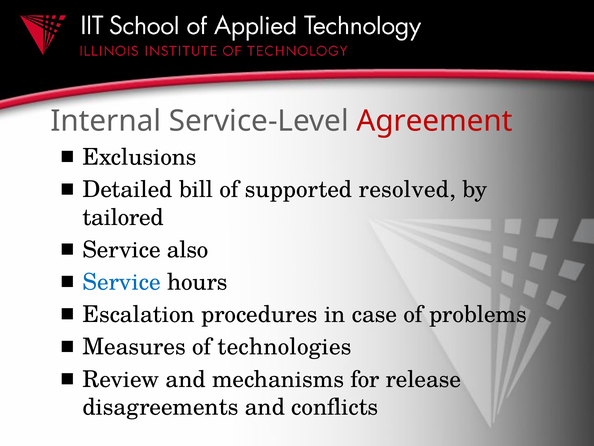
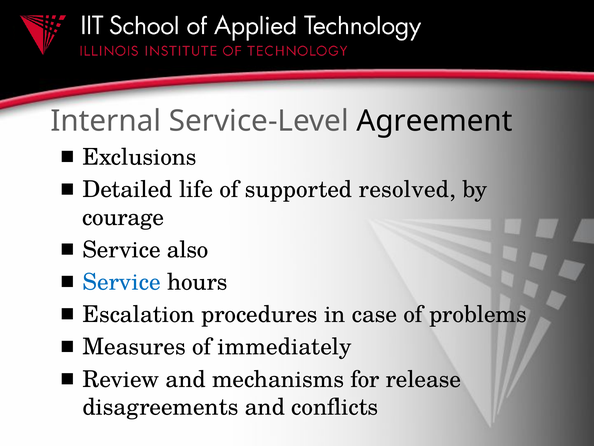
Agreement colour: red -> black
bill: bill -> life
tailored: tailored -> courage
technologies: technologies -> immediately
